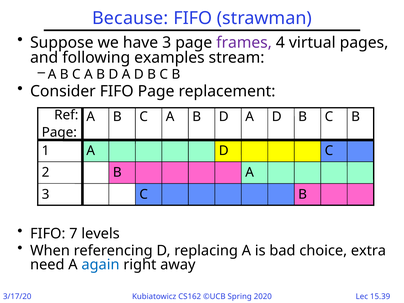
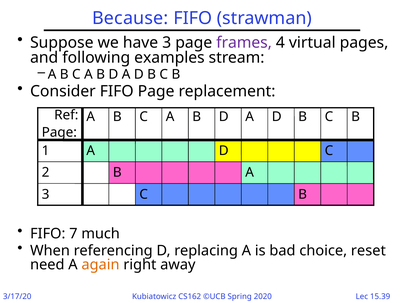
levels: levels -> much
extra: extra -> reset
again colour: blue -> orange
